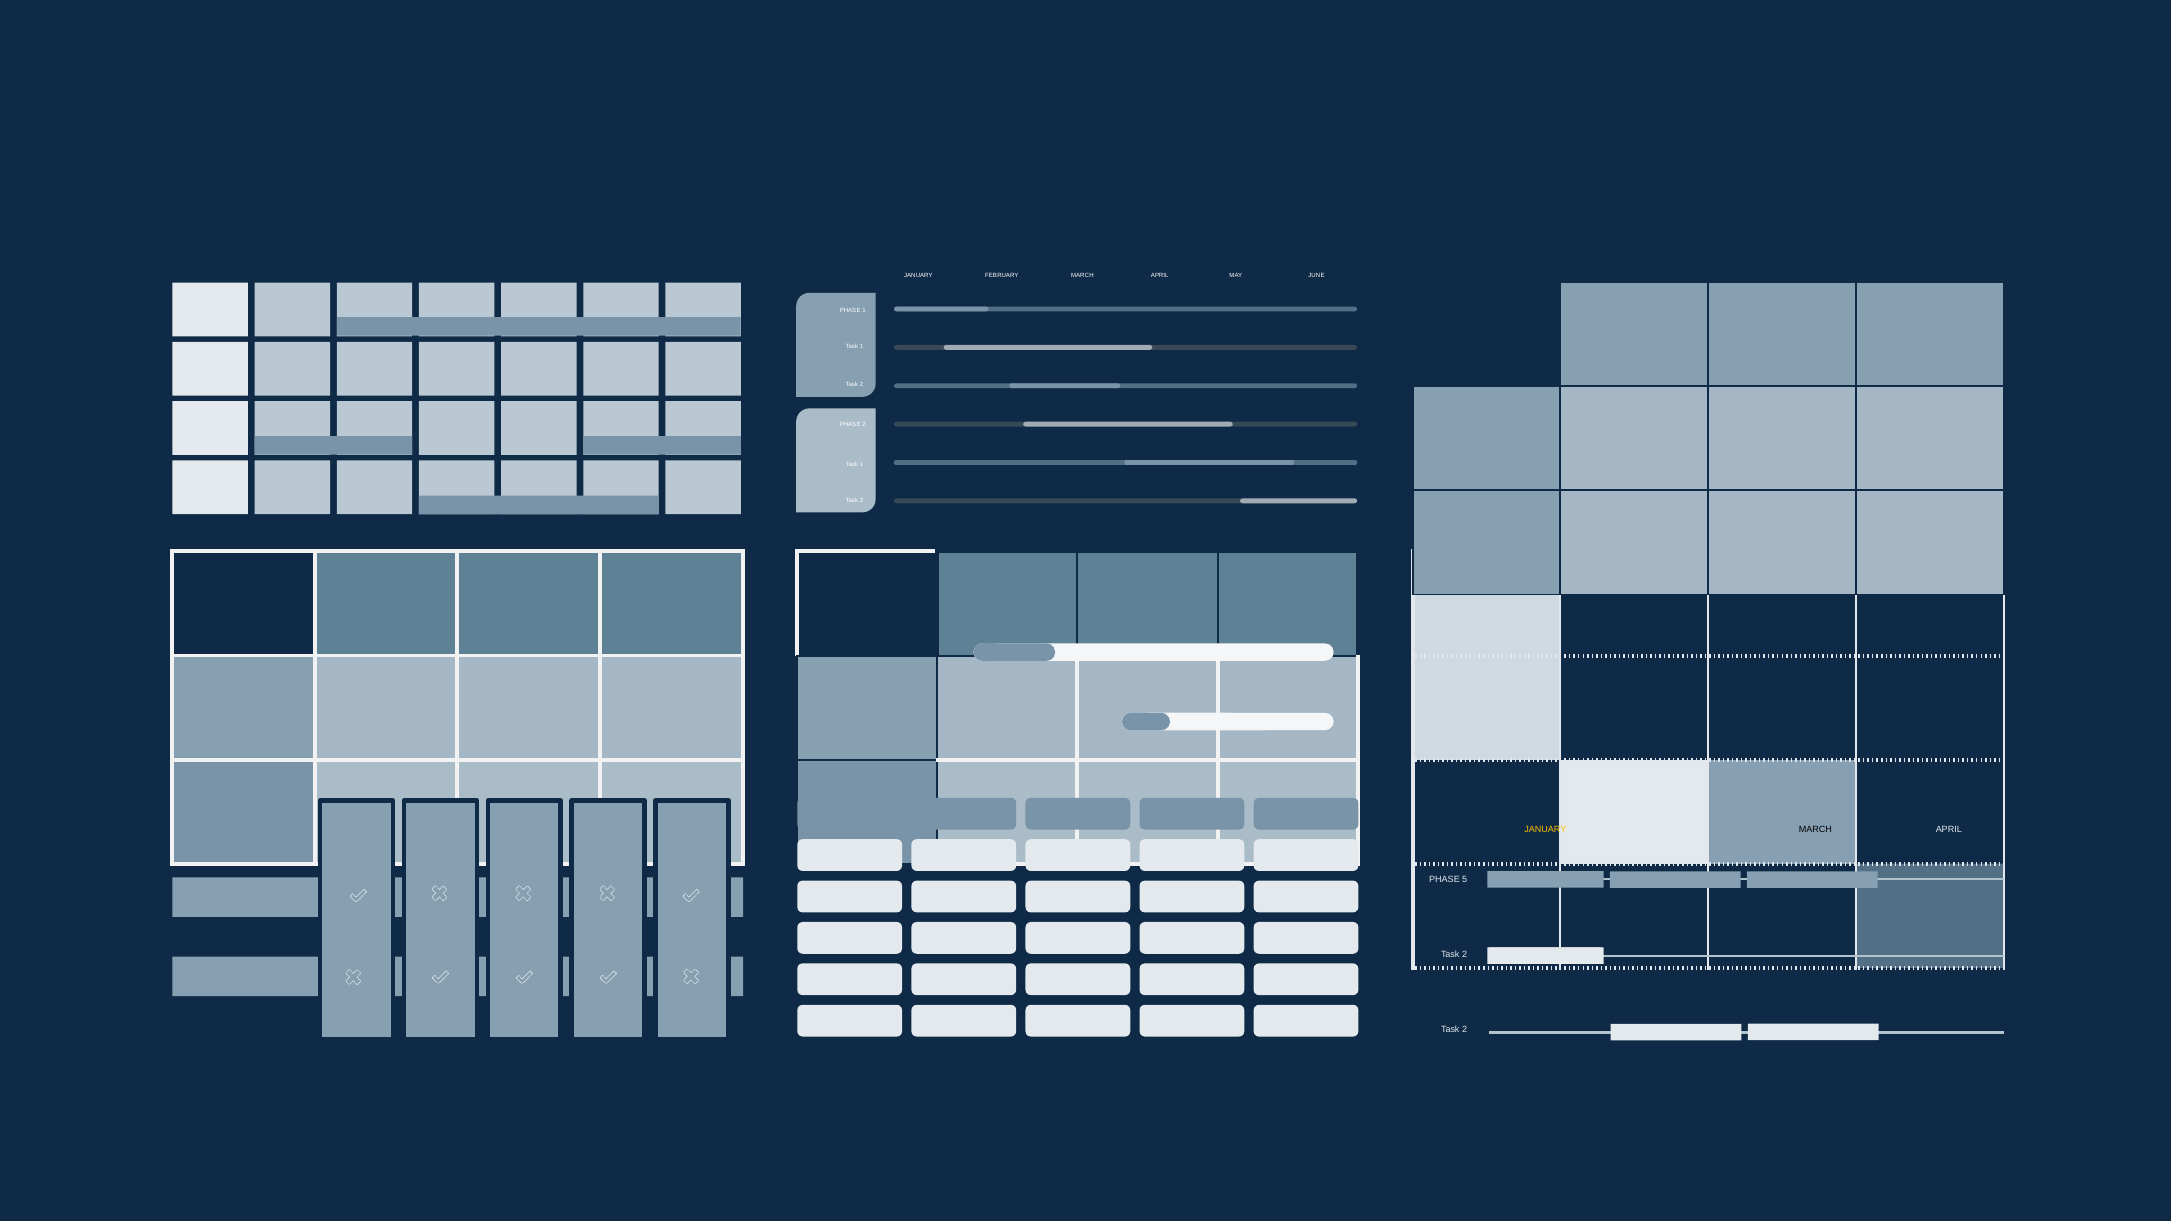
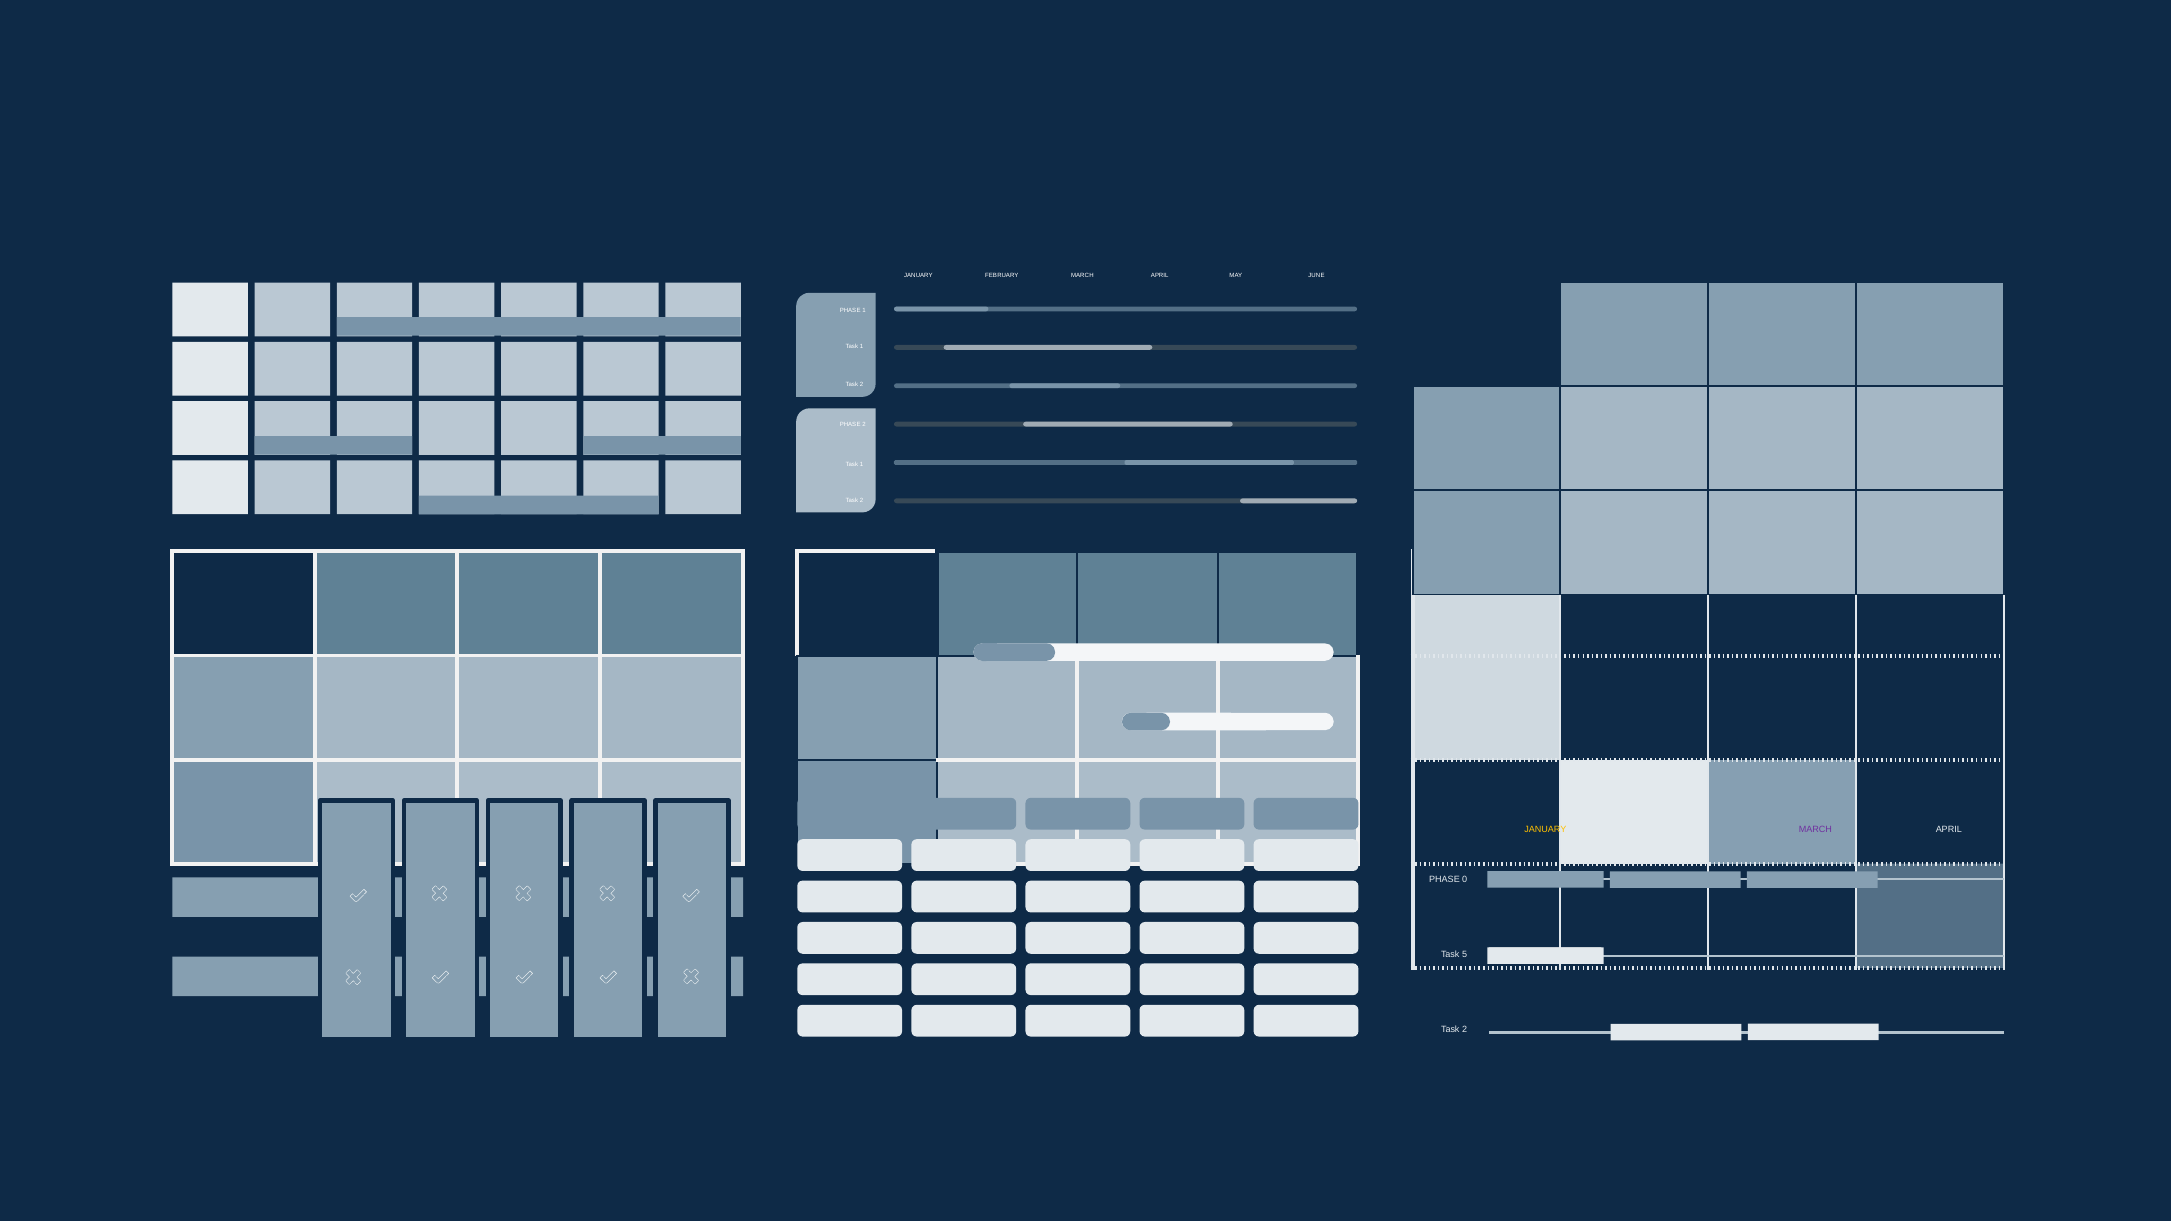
MARCH at (1815, 830) colour: black -> purple
5: 5 -> 0
2 at (1465, 955): 2 -> 5
